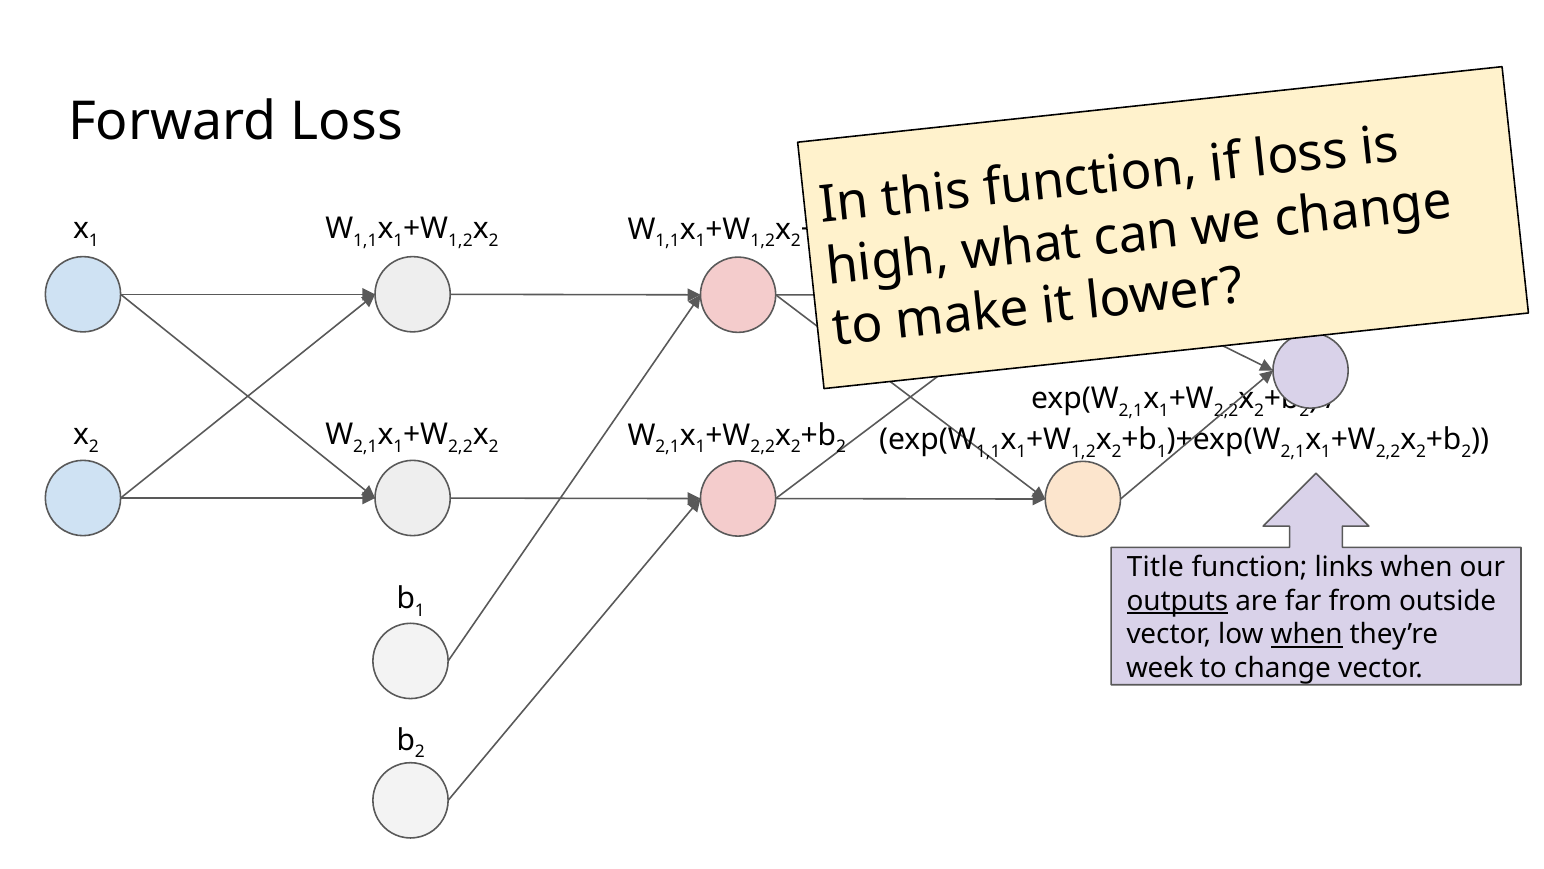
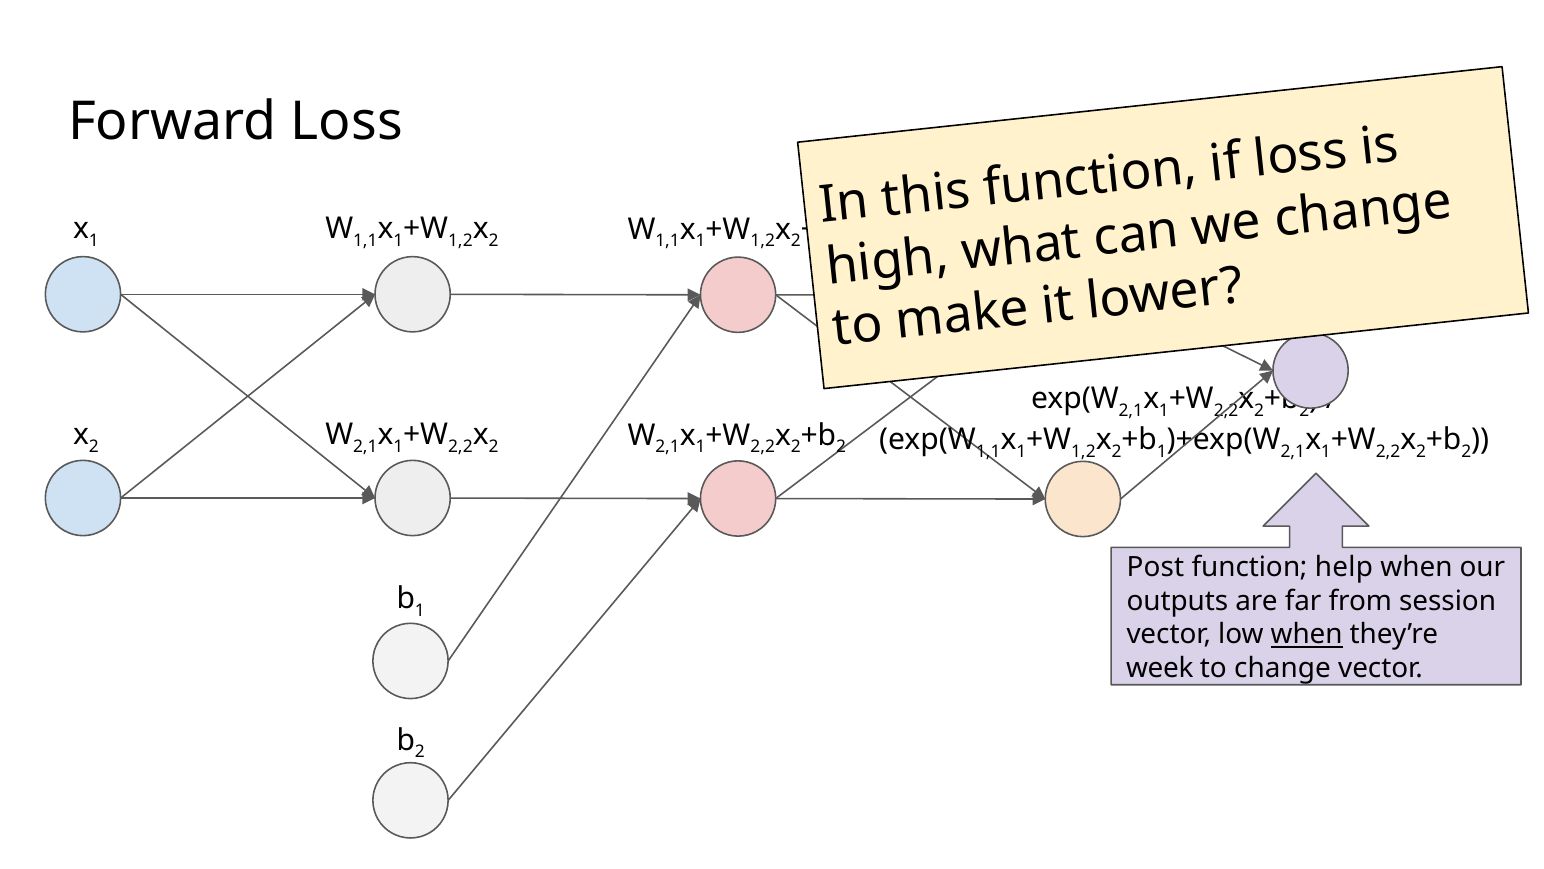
Title: Title -> Post
links: links -> help
outputs underline: present -> none
outside: outside -> session
